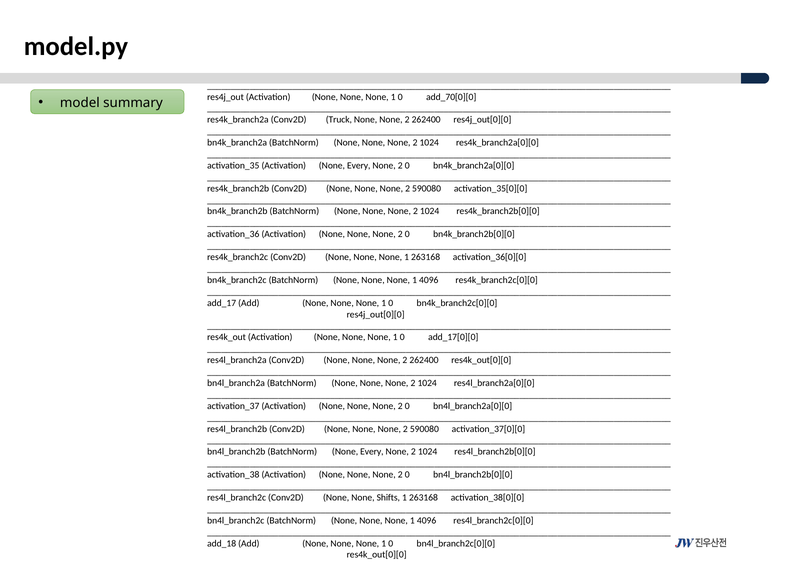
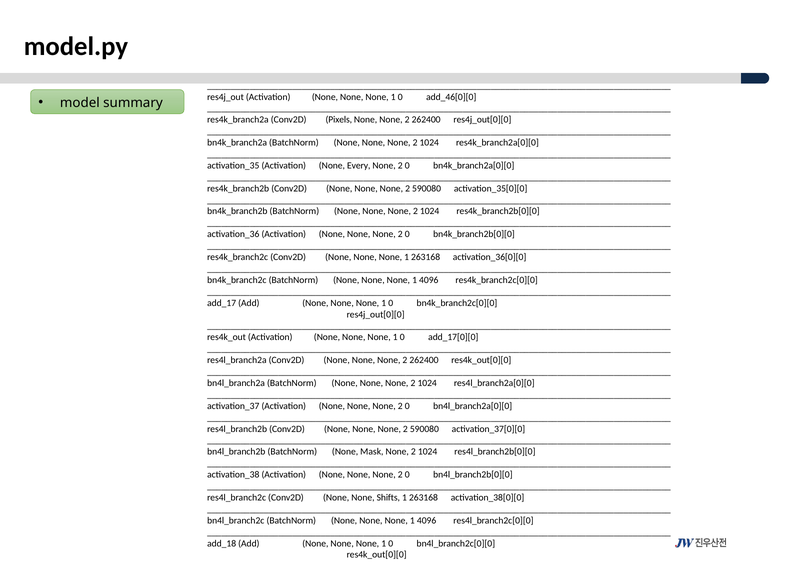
add_70[0][0: add_70[0][0 -> add_46[0][0
Truck: Truck -> Pixels
BatchNorm None Every: Every -> Mask
